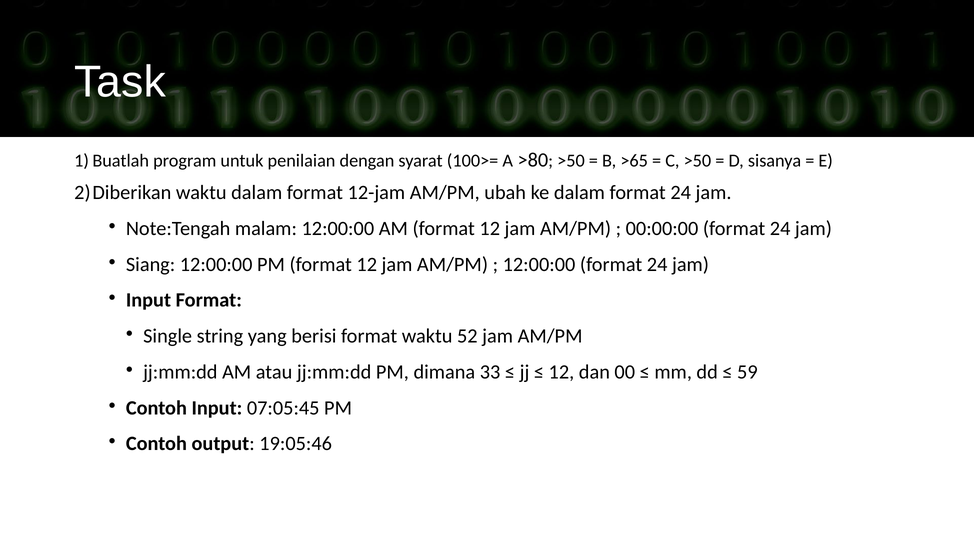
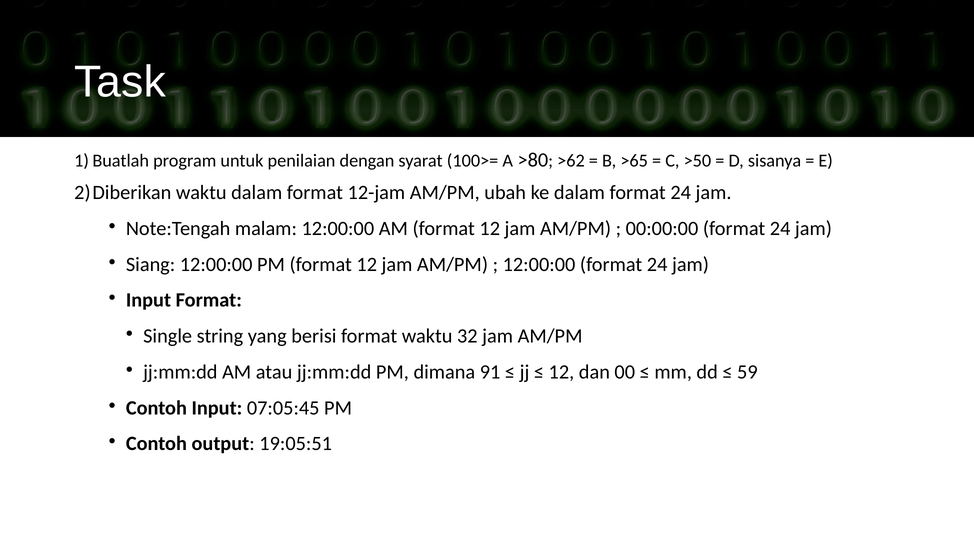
>80 >50: >50 -> >62
52: 52 -> 32
33: 33 -> 91
19:05:46: 19:05:46 -> 19:05:51
